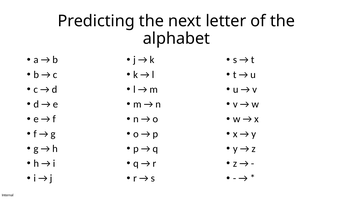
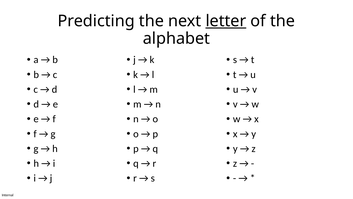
letter underline: none -> present
